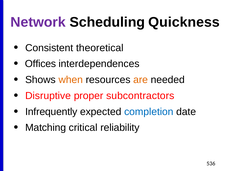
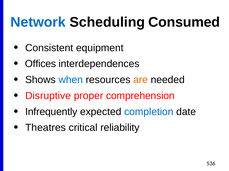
Network colour: purple -> blue
Quickness: Quickness -> Consumed
theoretical: theoretical -> equipment
when colour: orange -> blue
subcontractors: subcontractors -> comprehension
Matching: Matching -> Theatres
